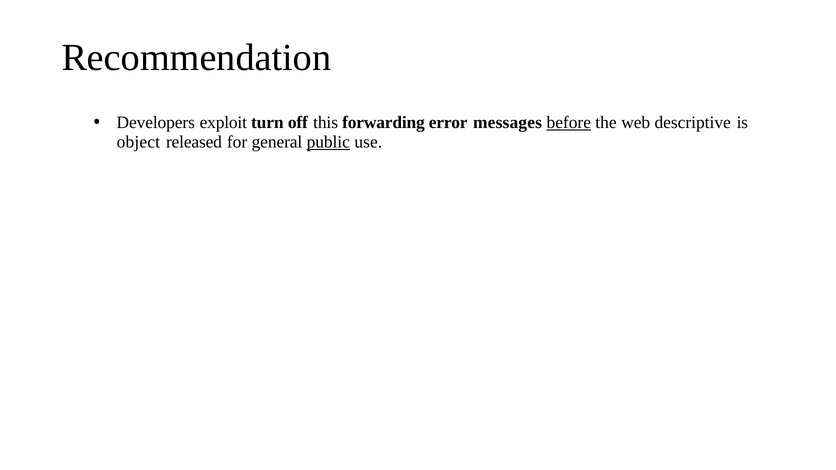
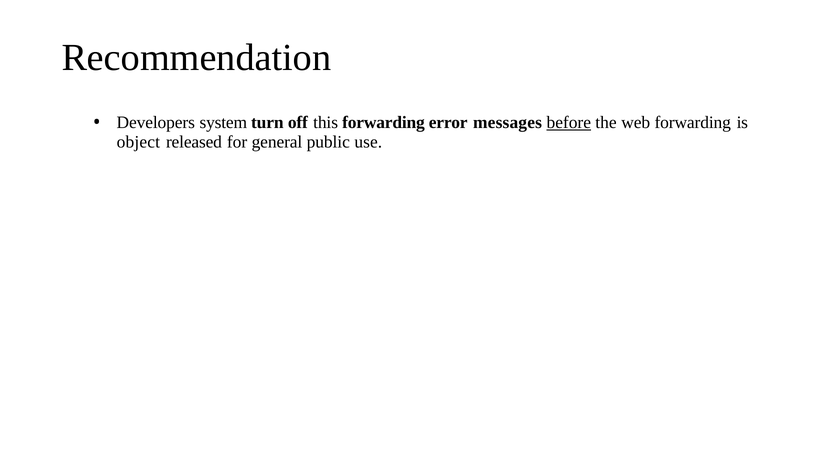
exploit: exploit -> system
web descriptive: descriptive -> forwarding
public underline: present -> none
